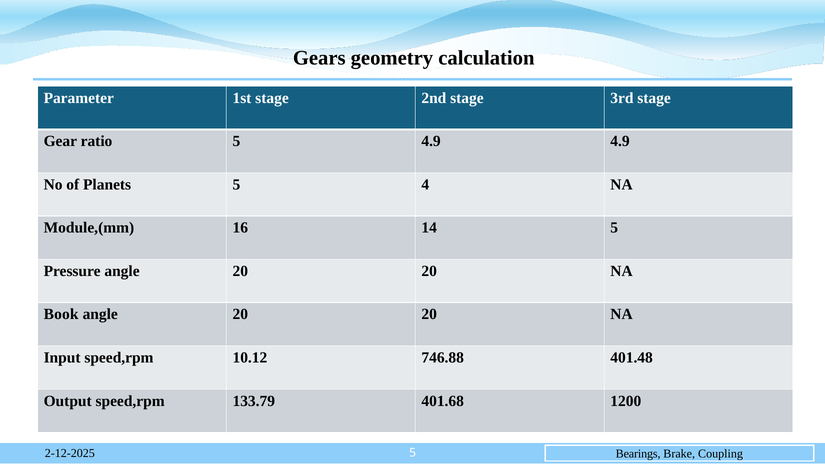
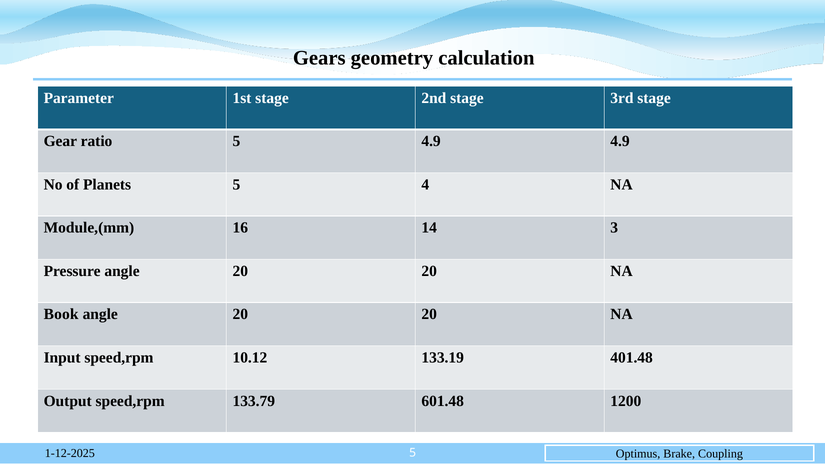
14 5: 5 -> 3
746.88: 746.88 -> 133.19
401.68: 401.68 -> 601.48
2-12-2025: 2-12-2025 -> 1-12-2025
Bearings: Bearings -> Optimus
